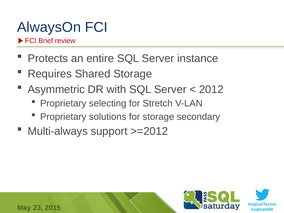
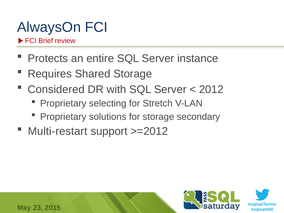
Asymmetric: Asymmetric -> Considered
Multi-always: Multi-always -> Multi-restart
